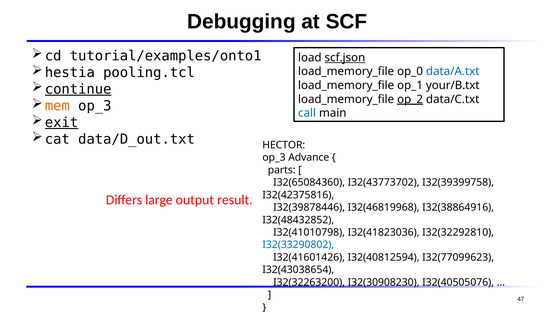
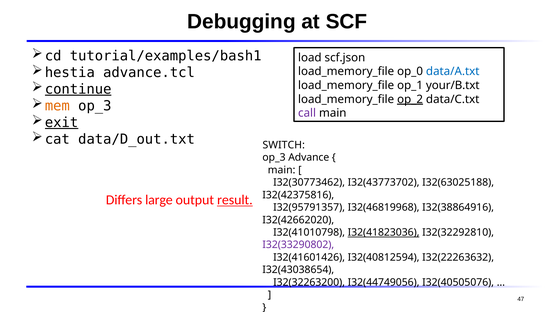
tutorial/examples/onto1: tutorial/examples/onto1 -> tutorial/examples/bash1
scf.json underline: present -> none
pooling.tcl: pooling.tcl -> advance.tcl
call colour: blue -> purple
HECTOR: HECTOR -> SWITCH
parts at (282, 170): parts -> main
I32(65084360: I32(65084360 -> I32(30773462
I32(39399758: I32(39399758 -> I32(63025188
result underline: none -> present
I32(39878446: I32(39878446 -> I32(95791357
I32(48432852: I32(48432852 -> I32(42662020
I32(41823036 underline: none -> present
I32(33290802 colour: blue -> purple
I32(77099623: I32(77099623 -> I32(22263632
I32(30908230: I32(30908230 -> I32(44749056
